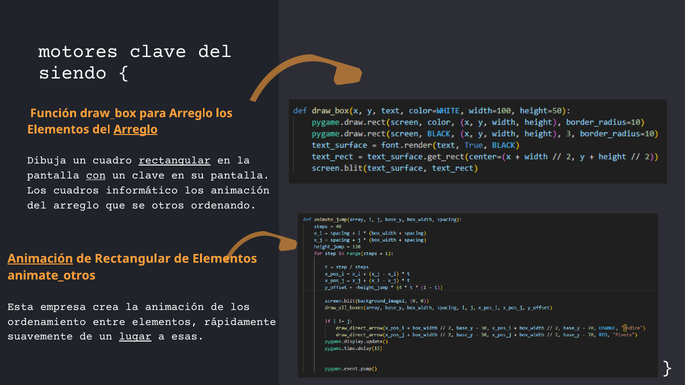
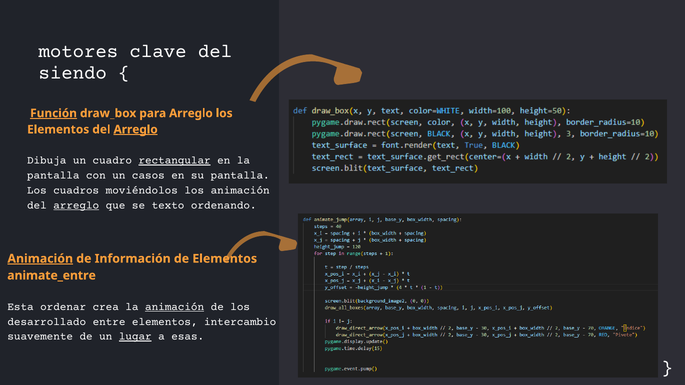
Función underline: none -> present
con underline: present -> none
un clave: clave -> casos
informático: informático -> moviéndolos
arreglo at (76, 205) underline: none -> present
otros: otros -> texto
de Rectangular: Rectangular -> Información
animate_otros: animate_otros -> animate_entre
empresa: empresa -> ordenar
animación at (175, 307) underline: none -> present
ordenamiento: ordenamiento -> desarrollado
rápidamente: rápidamente -> intercambio
